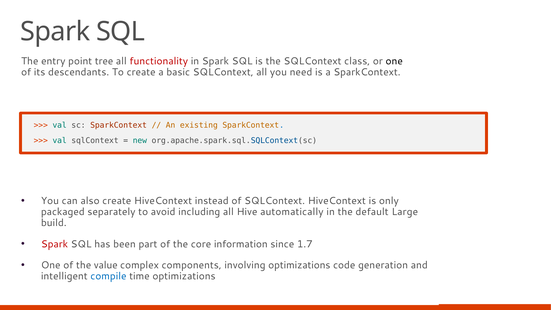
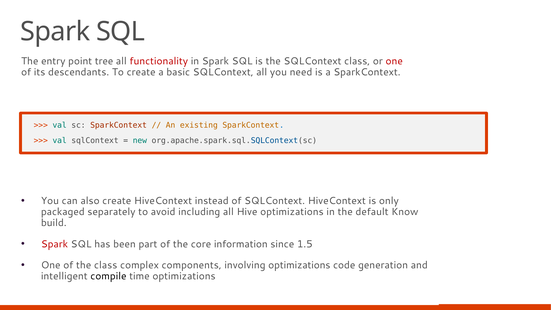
one at (394, 61) colour: black -> red
Hive automatically: automatically -> optimizations
Large: Large -> Know
1.7: 1.7 -> 1.5
the value: value -> class
compile colour: blue -> black
